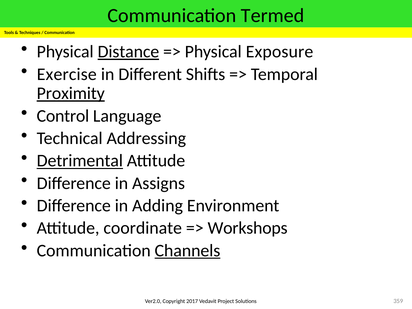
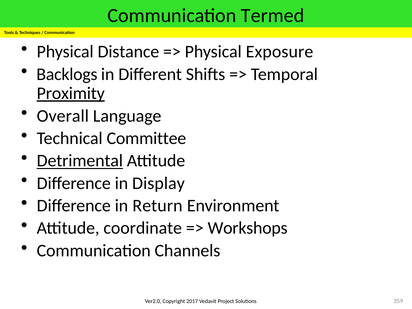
Distance underline: present -> none
Exercise: Exercise -> Backlogs
Control: Control -> Overall
Addressing: Addressing -> Committee
Assigns: Assigns -> Display
Adding: Adding -> Return
Channels underline: present -> none
